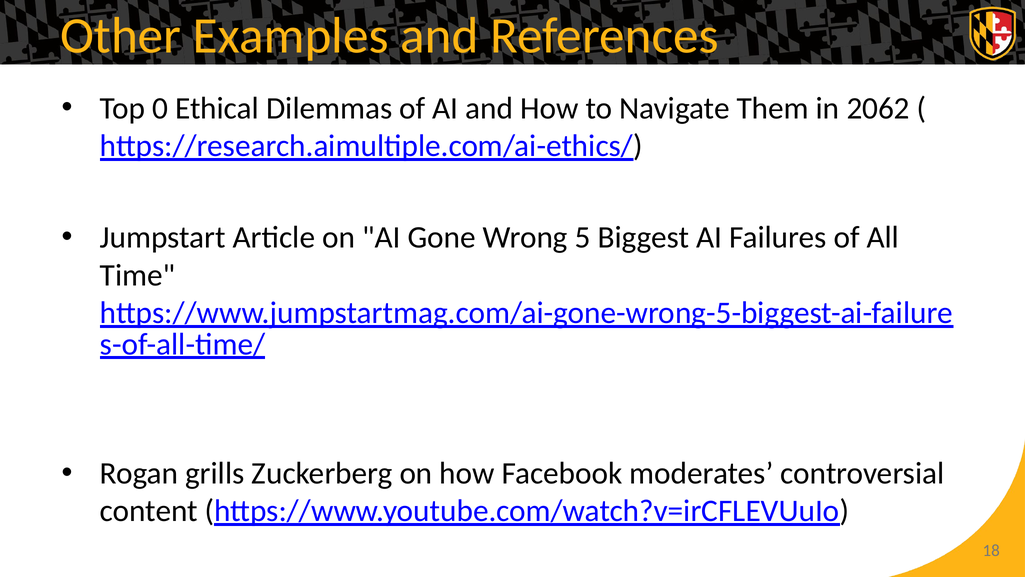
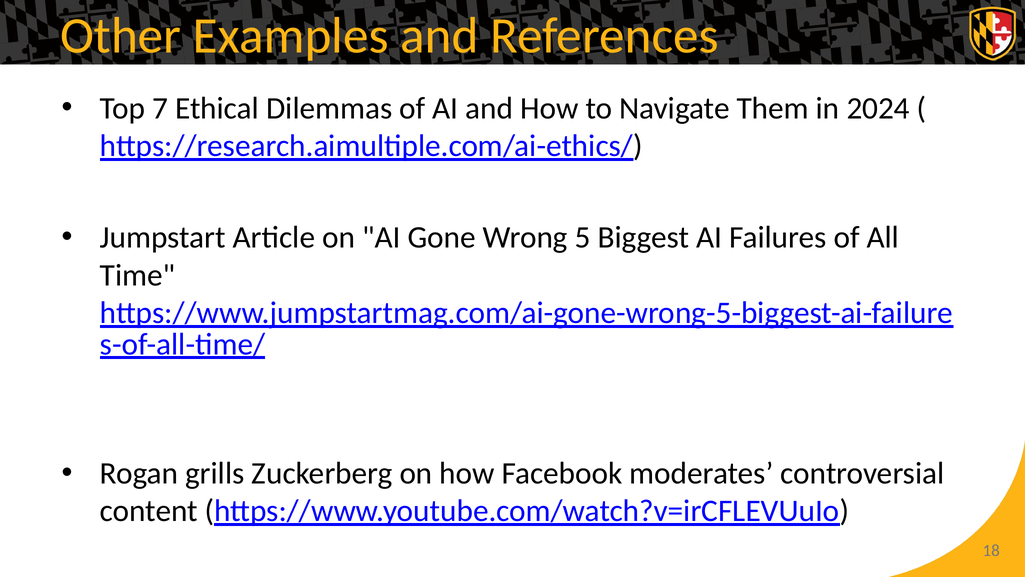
0: 0 -> 7
2062: 2062 -> 2024
